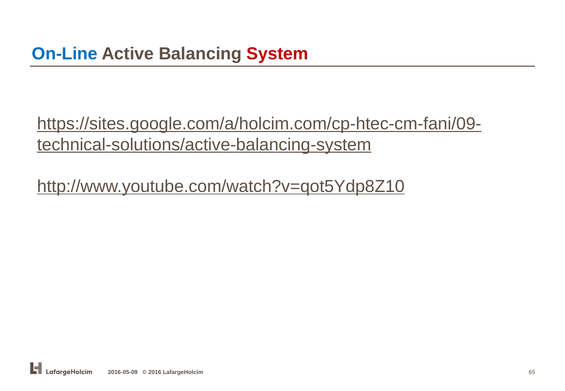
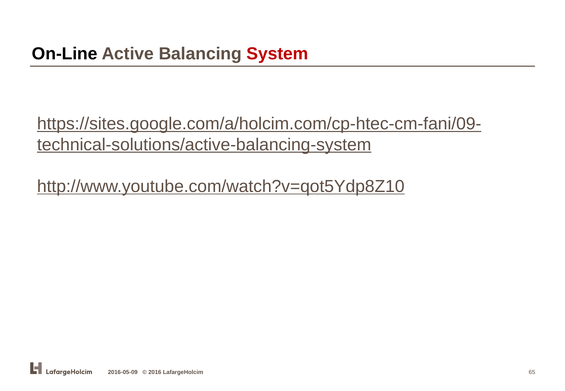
On-Line colour: blue -> black
